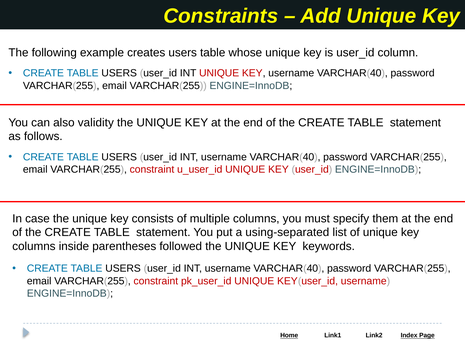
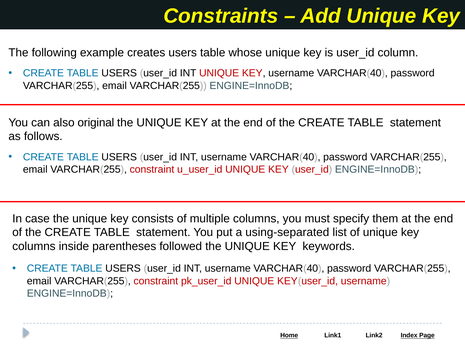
validity: validity -> original
